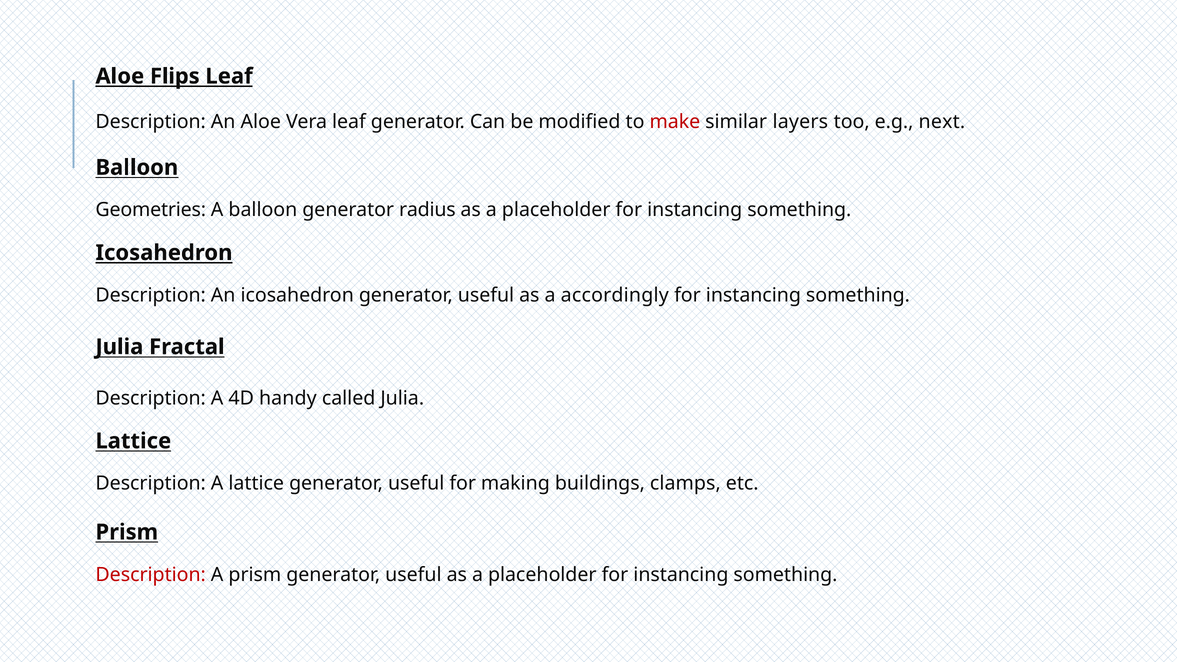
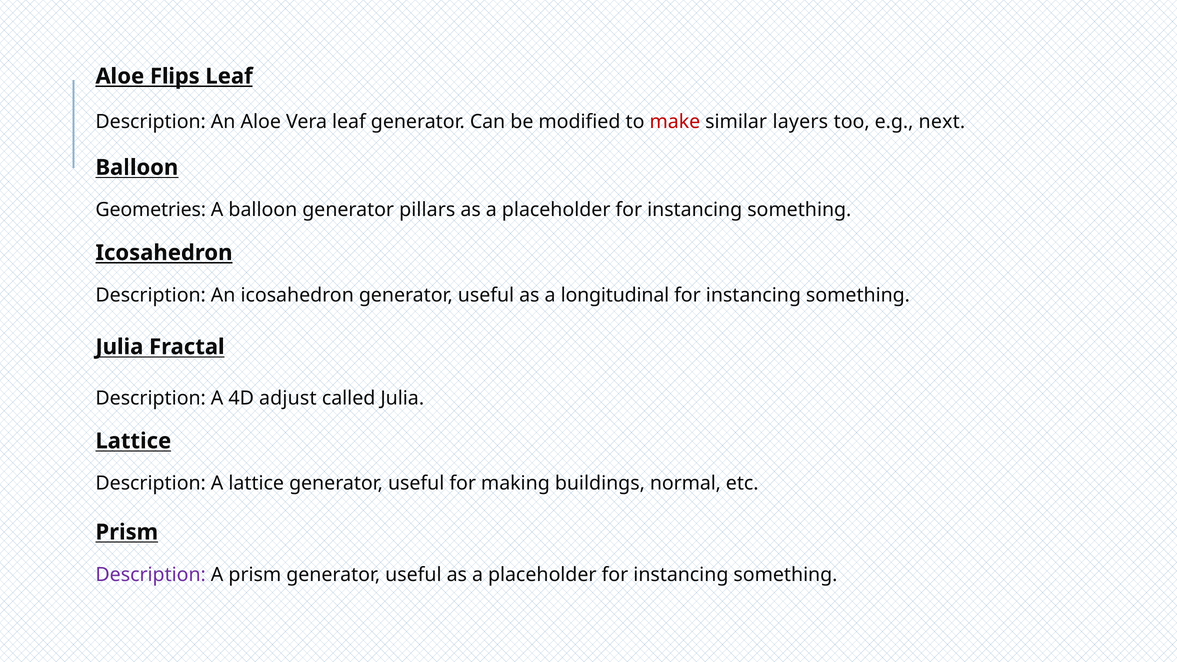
radius: radius -> pillars
accordingly: accordingly -> longitudinal
handy: handy -> adjust
clamps: clamps -> normal
Description at (151, 575) colour: red -> purple
